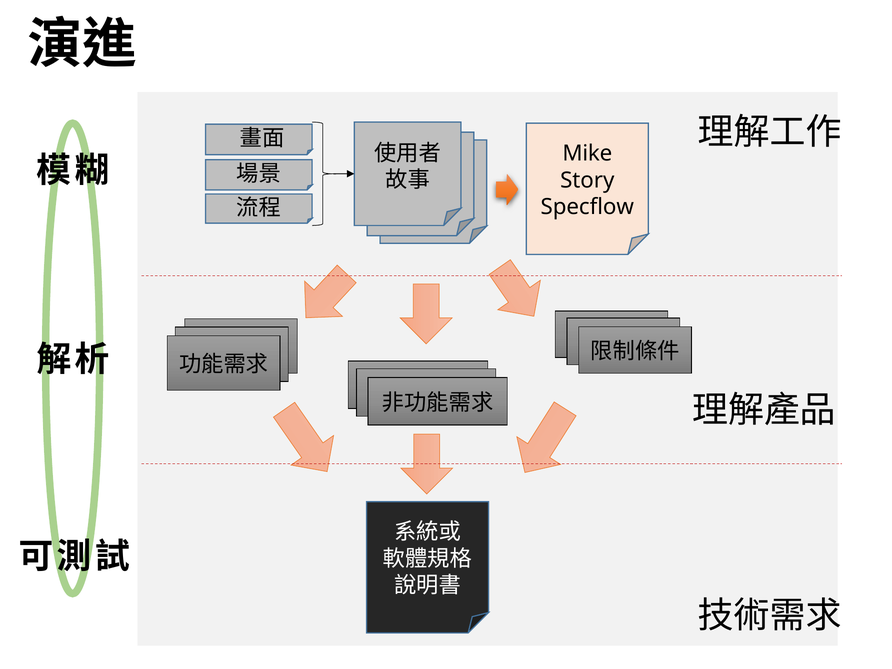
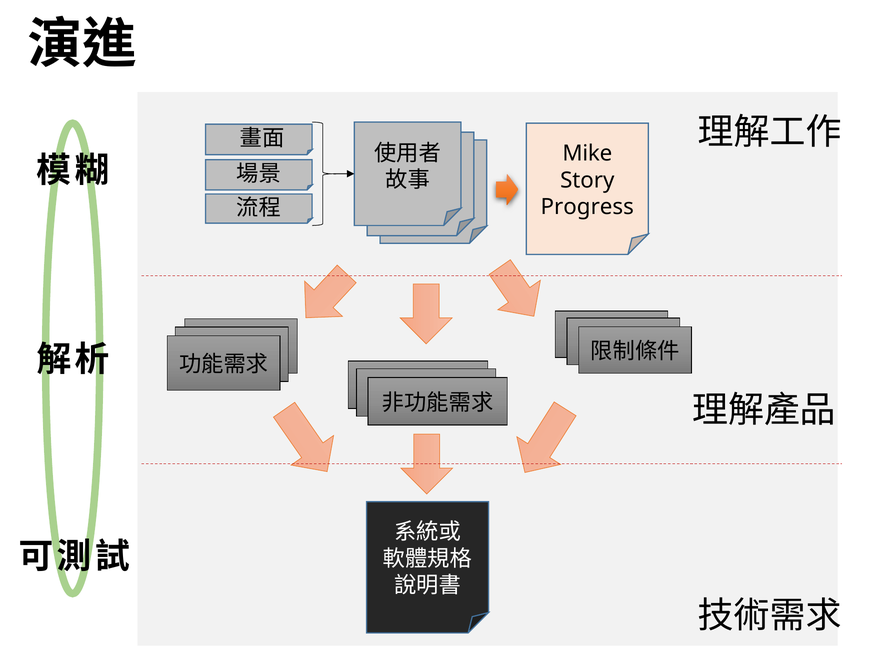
Specflow: Specflow -> Progress
